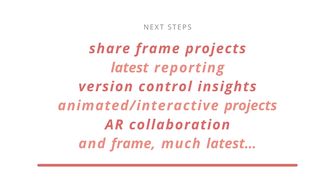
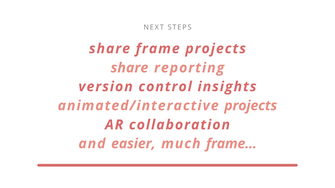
latest at (130, 68): latest -> share
and frame: frame -> easier
latest…: latest… -> frame…
